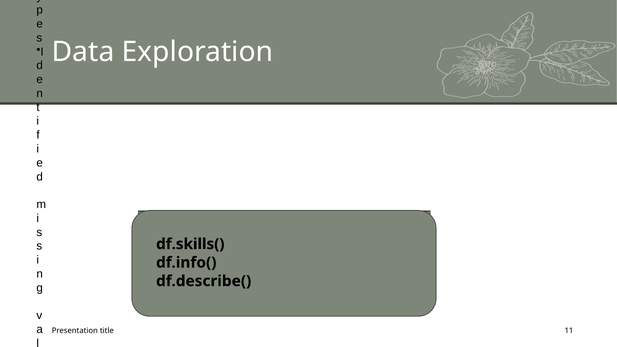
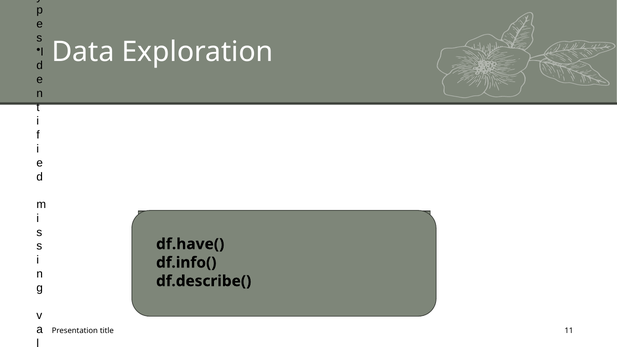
df.skills(: df.skills( -> df.have(
